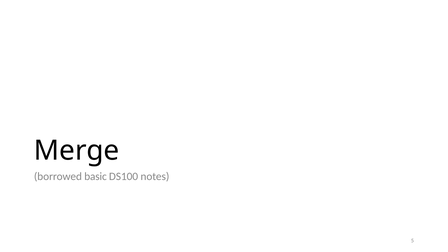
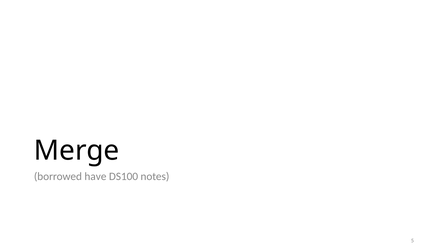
basic: basic -> have
